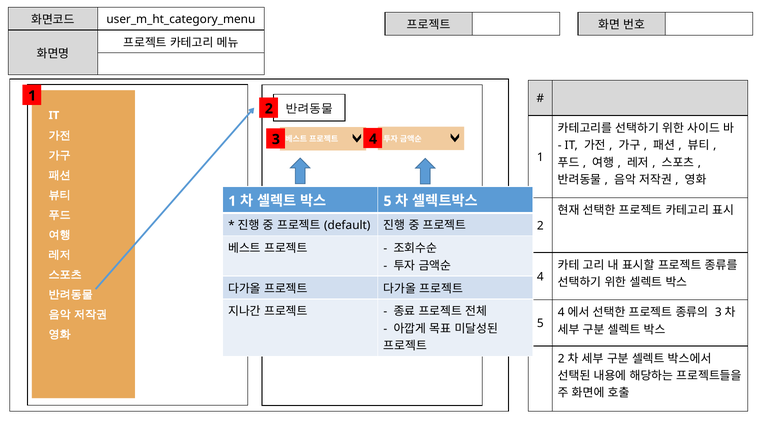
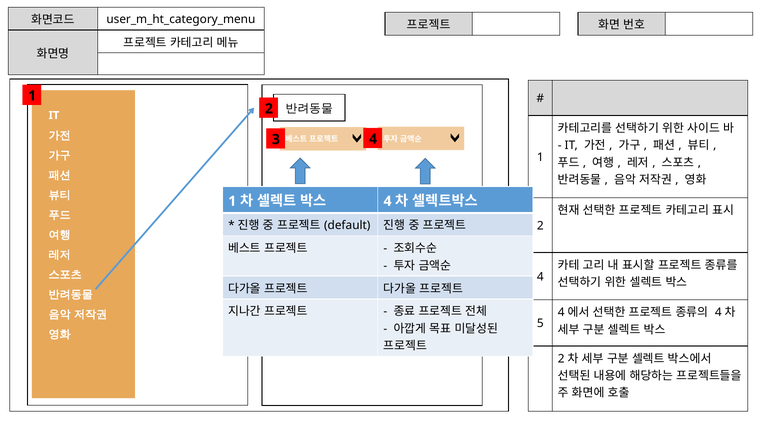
5 at (388, 201): 5 -> 4
3 at (718, 312): 3 -> 4
